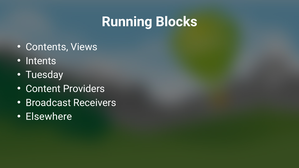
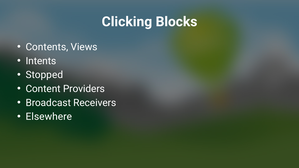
Running: Running -> Clicking
Tuesday: Tuesday -> Stopped
